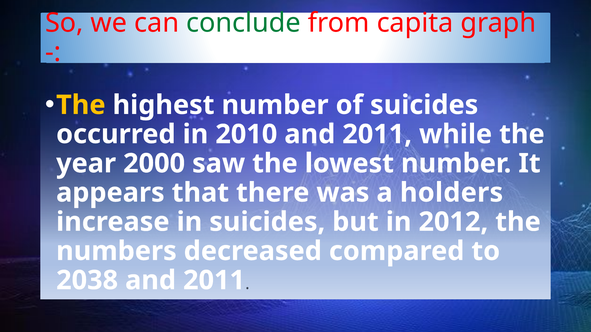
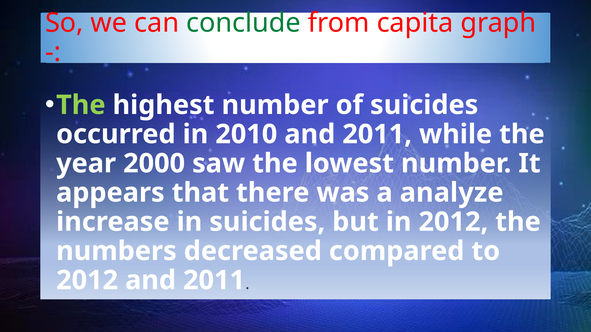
The at (81, 105) colour: yellow -> light green
holders: holders -> analyze
2038 at (87, 281): 2038 -> 2012
